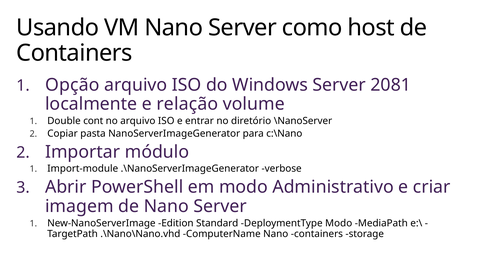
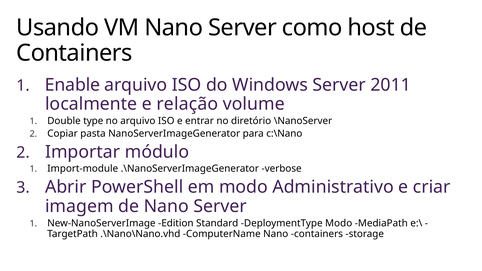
Opção: Opção -> Enable
2081: 2081 -> 2011
cont: cont -> type
